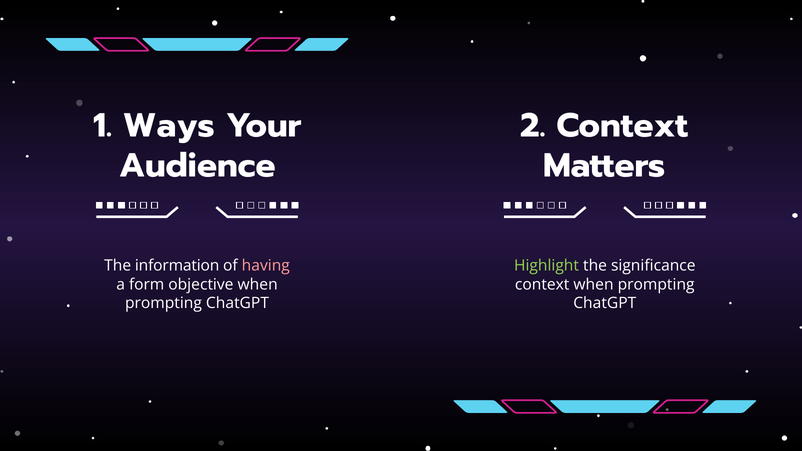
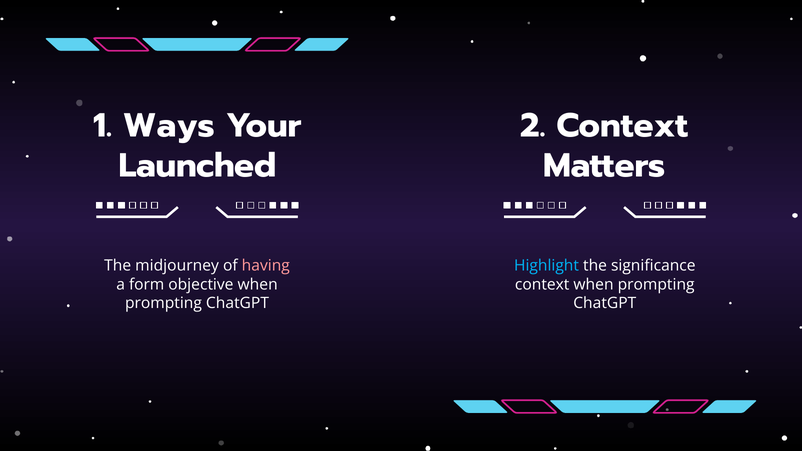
Audience: Audience -> Launched
information: information -> midjourney
Highlight colour: light green -> light blue
